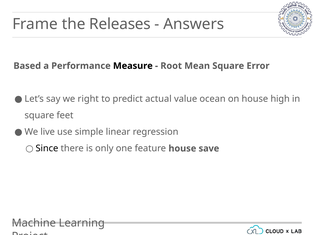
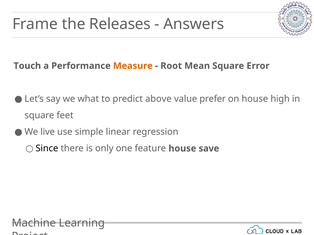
Based: Based -> Touch
Measure colour: black -> orange
right: right -> what
actual: actual -> above
ocean: ocean -> prefer
